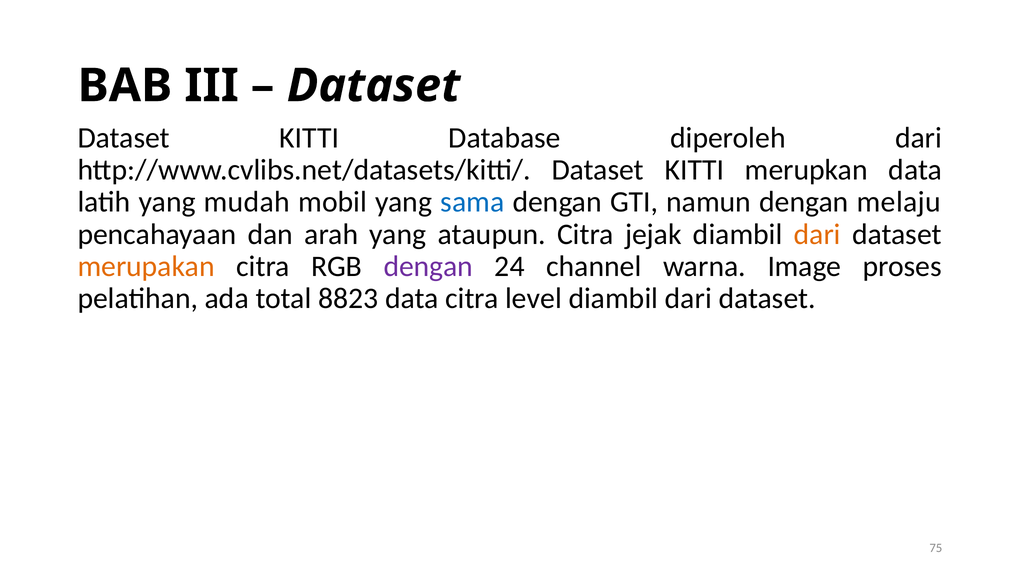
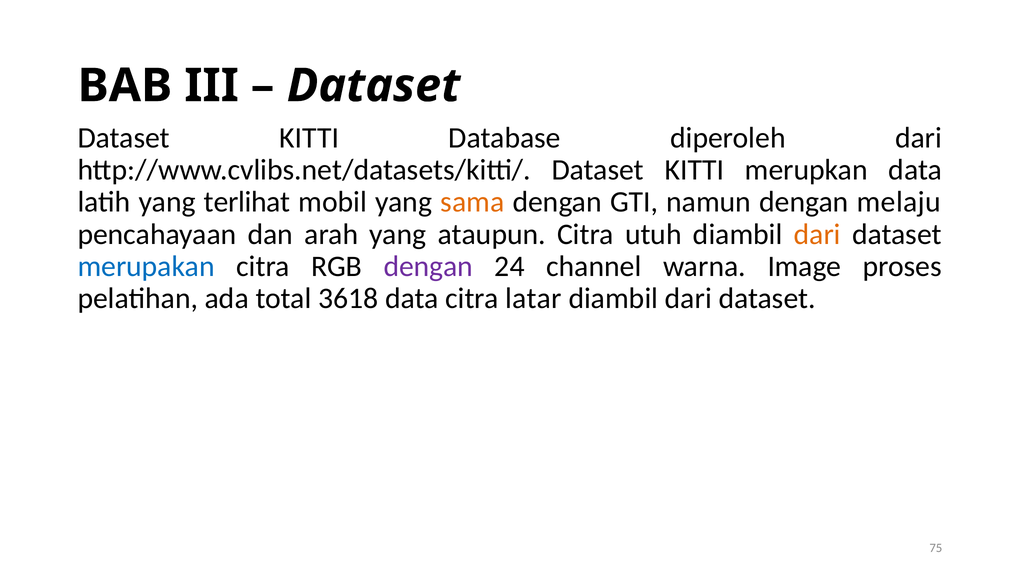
mudah: mudah -> terlihat
sama colour: blue -> orange
jejak: jejak -> utuh
merupakan colour: orange -> blue
8823: 8823 -> 3618
level: level -> latar
